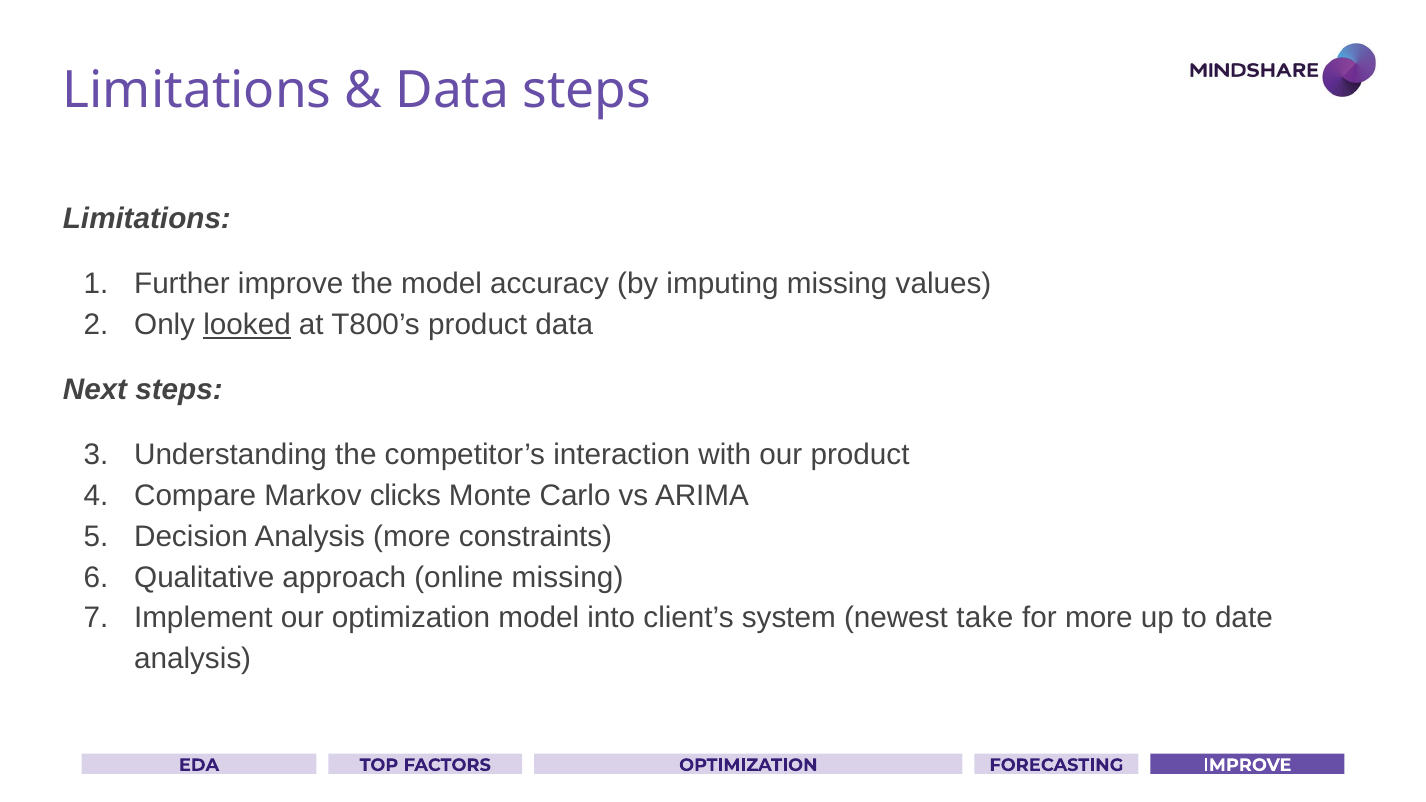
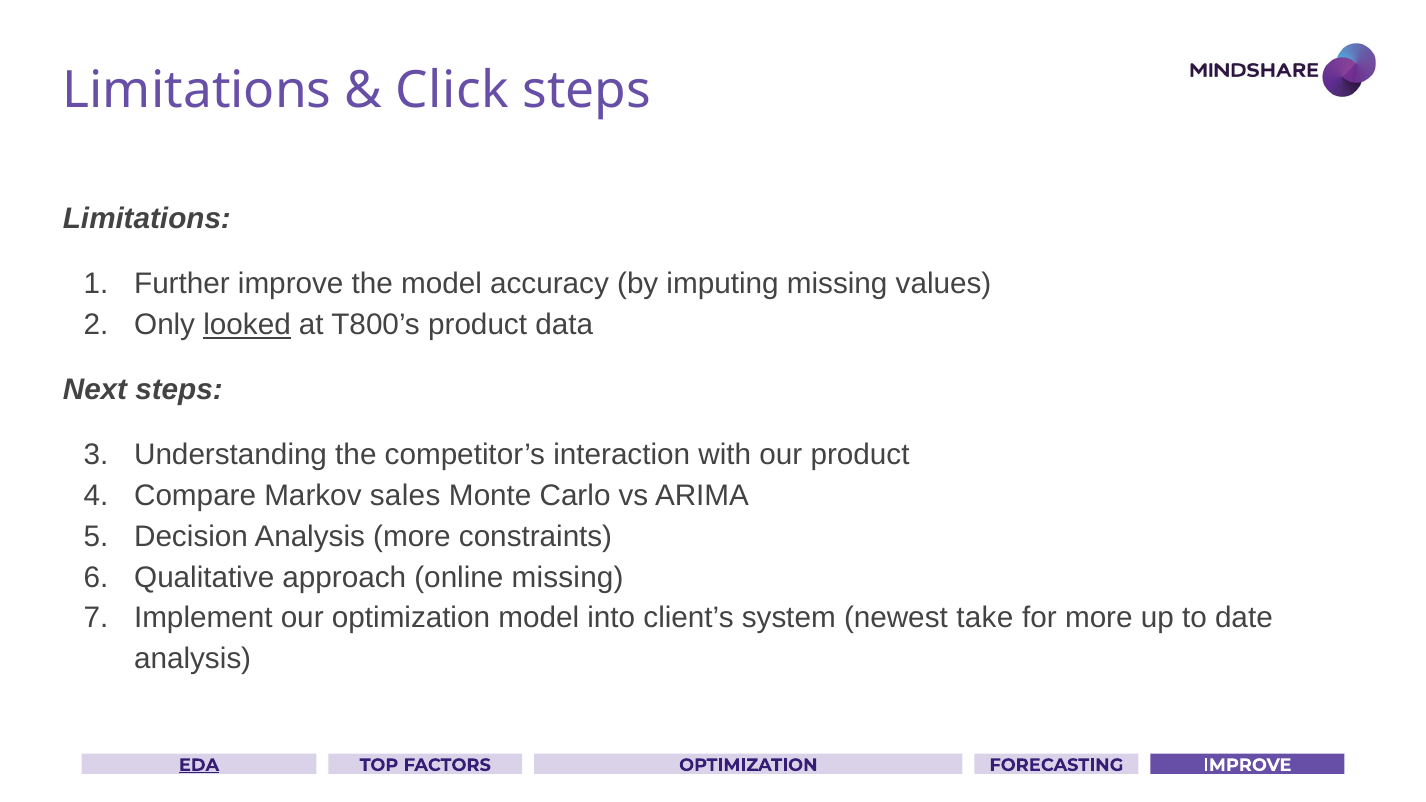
Data at (453, 91): Data -> Click
clicks: clicks -> sales
EDA underline: none -> present
